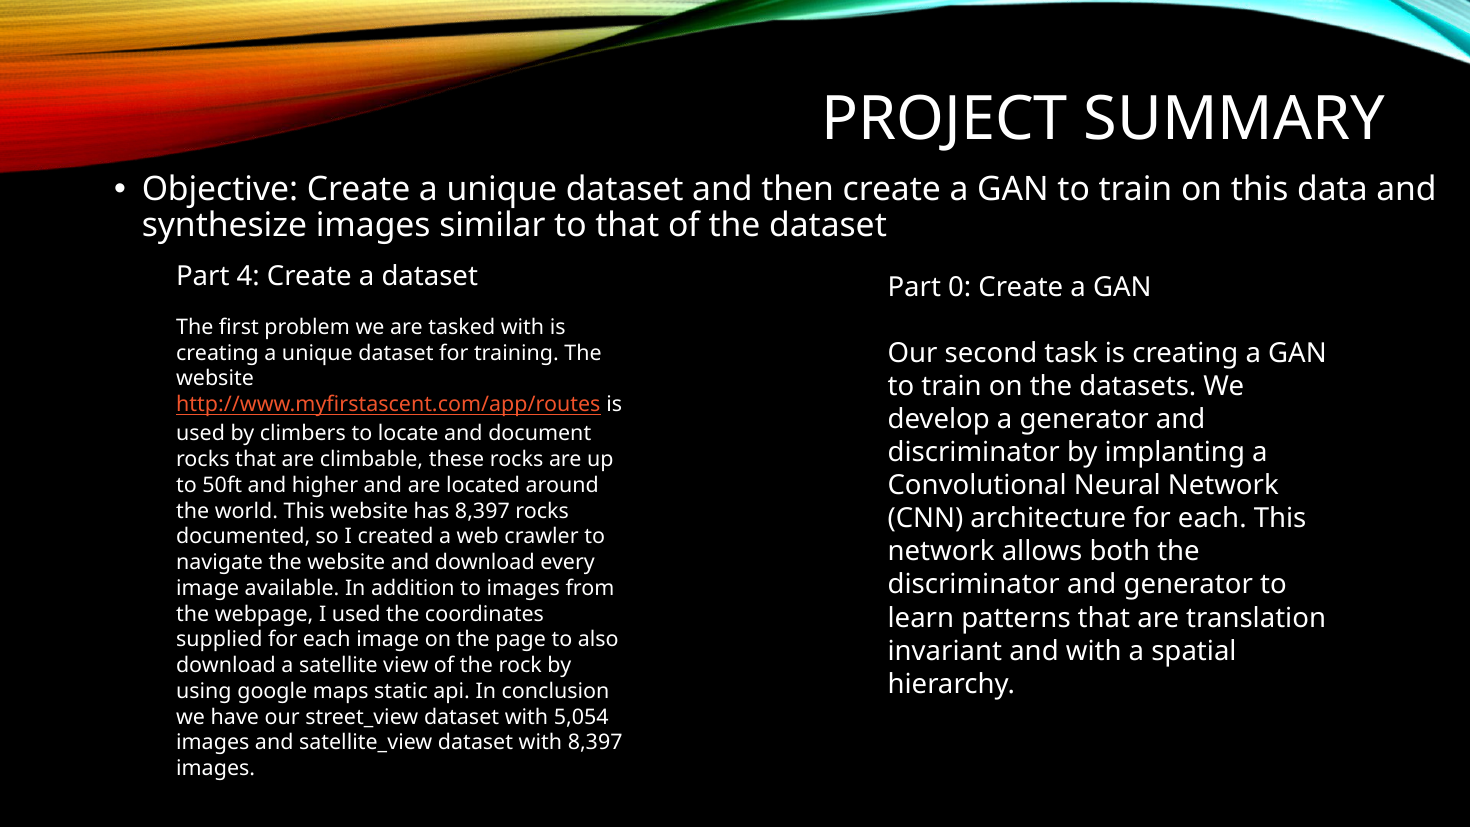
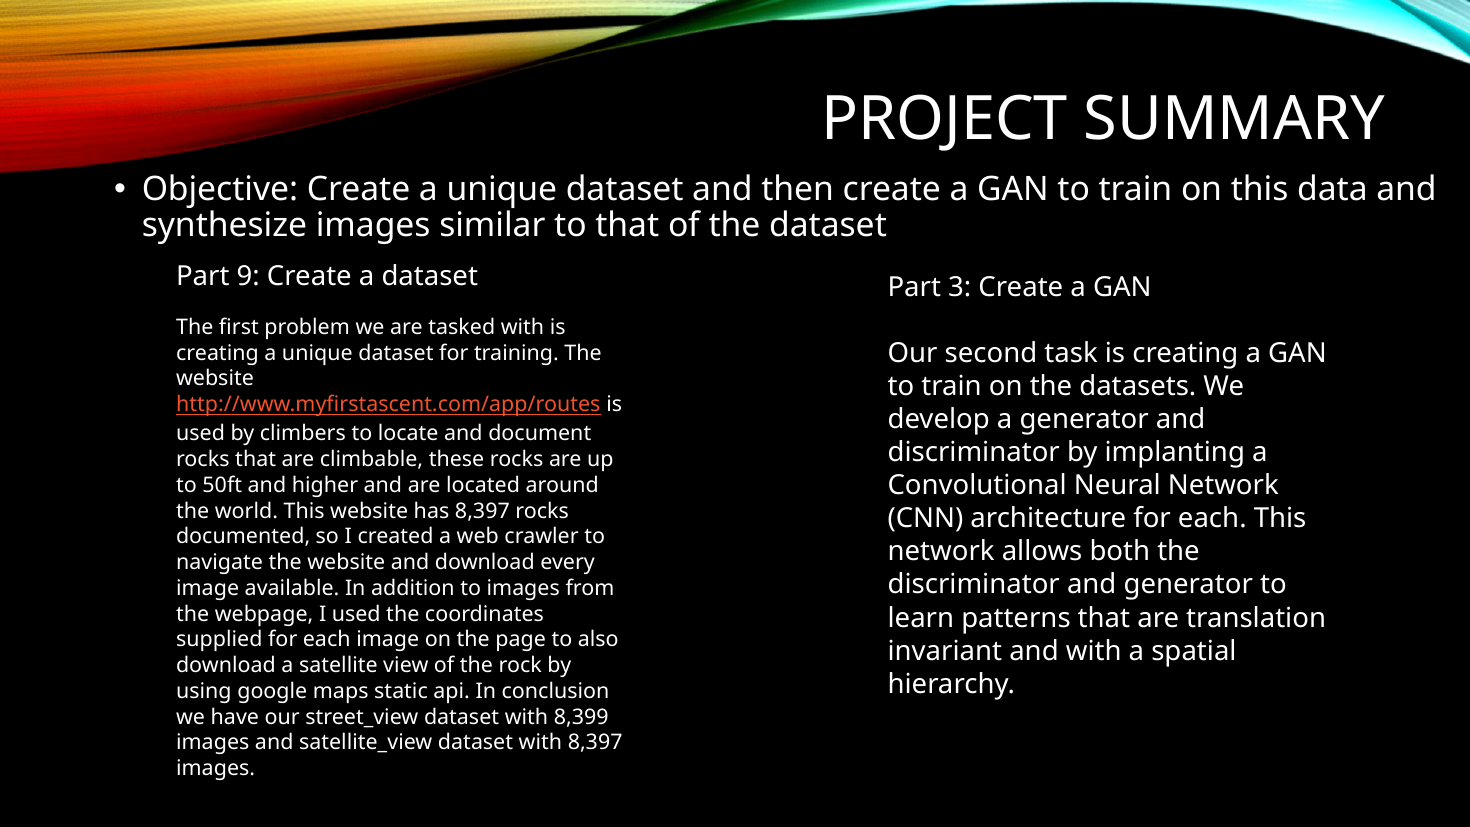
4: 4 -> 9
0: 0 -> 3
5,054: 5,054 -> 8,399
